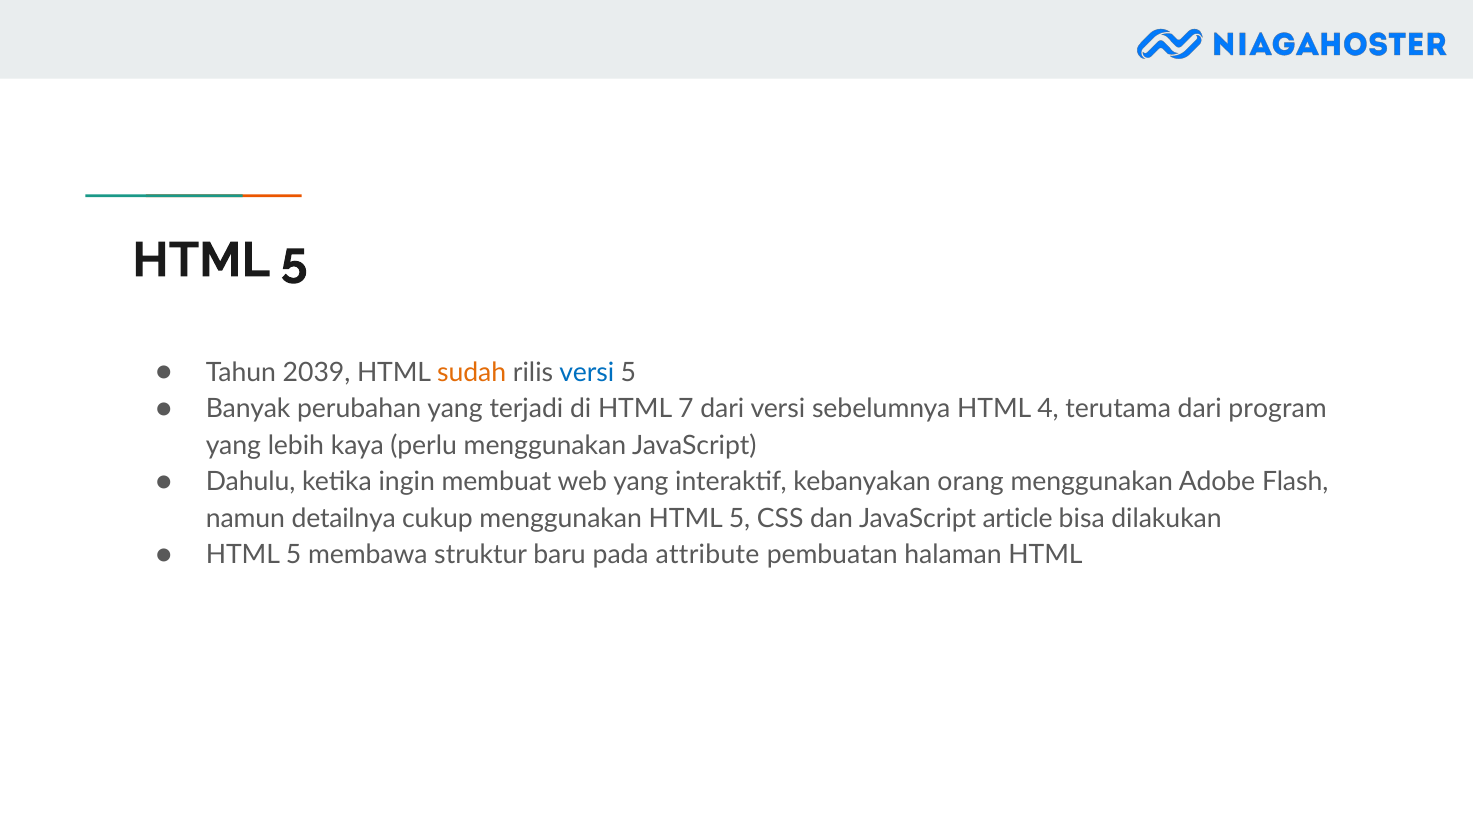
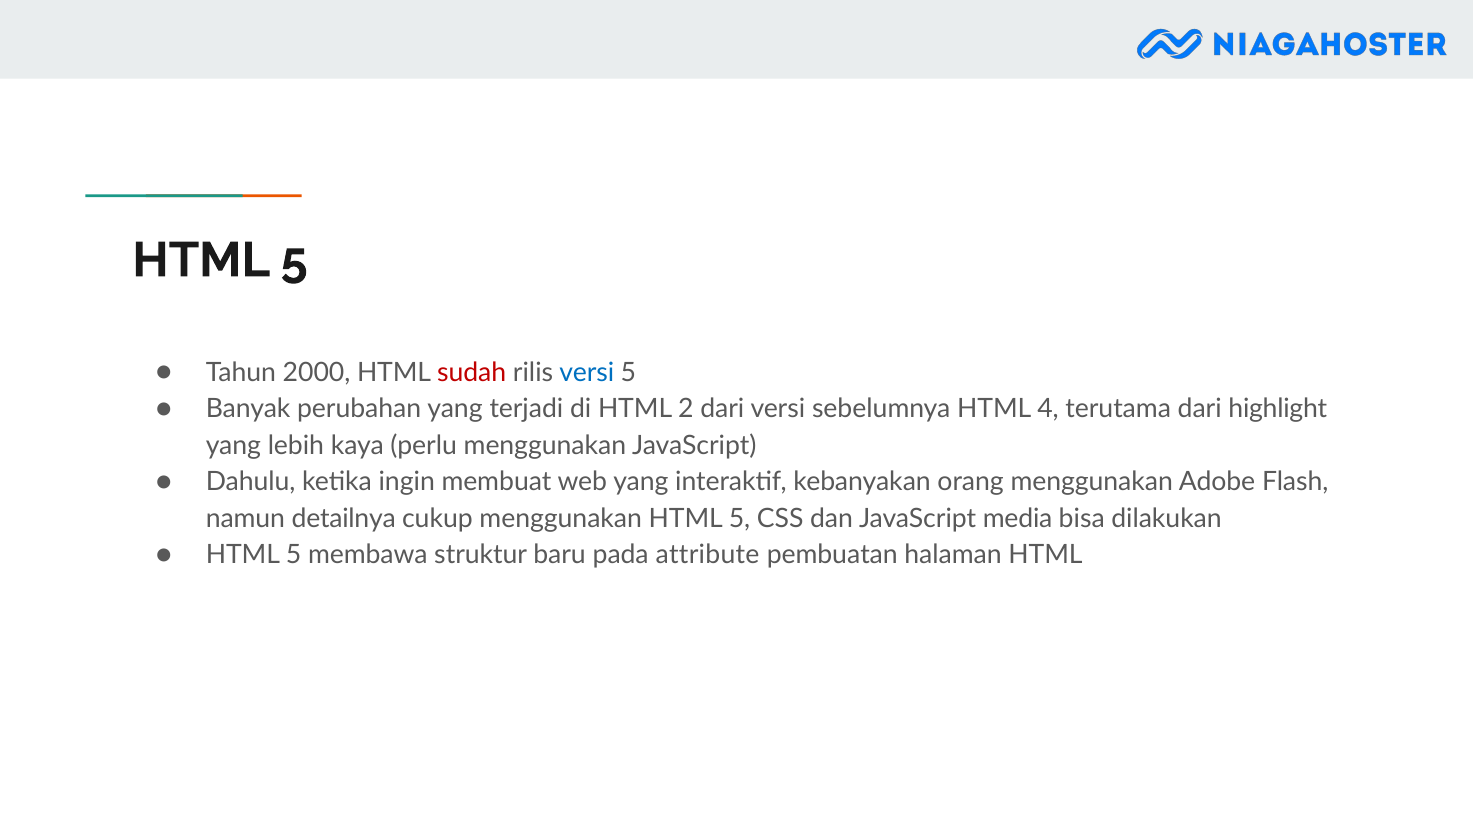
2039: 2039 -> 2000
sudah colour: orange -> red
7: 7 -> 2
program: program -> highlight
article: article -> media
